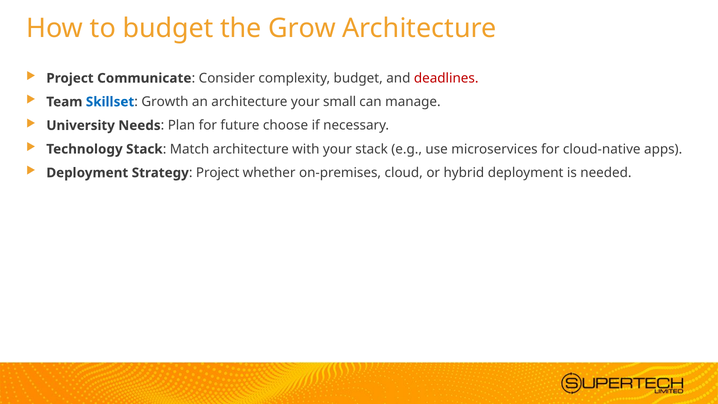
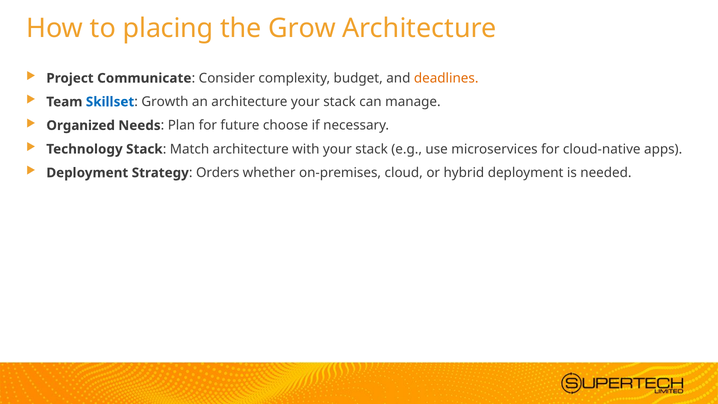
to budget: budget -> placing
deadlines colour: red -> orange
architecture your small: small -> stack
University: University -> Organized
Project at (218, 173): Project -> Orders
